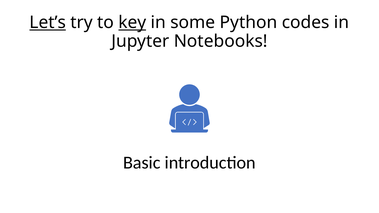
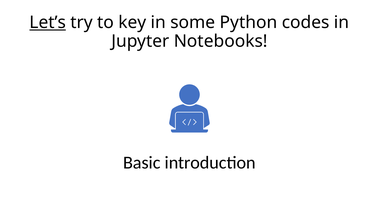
key underline: present -> none
